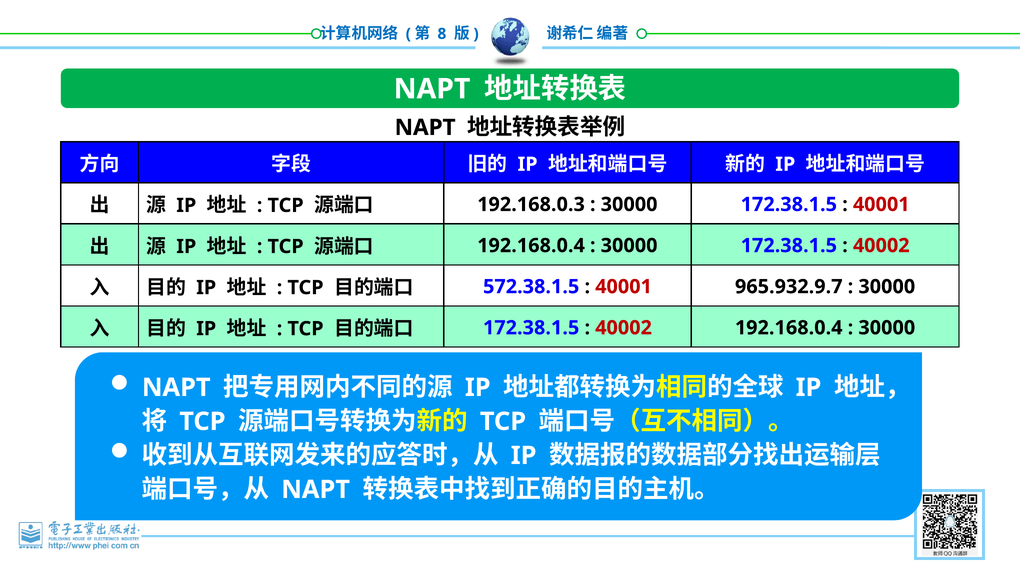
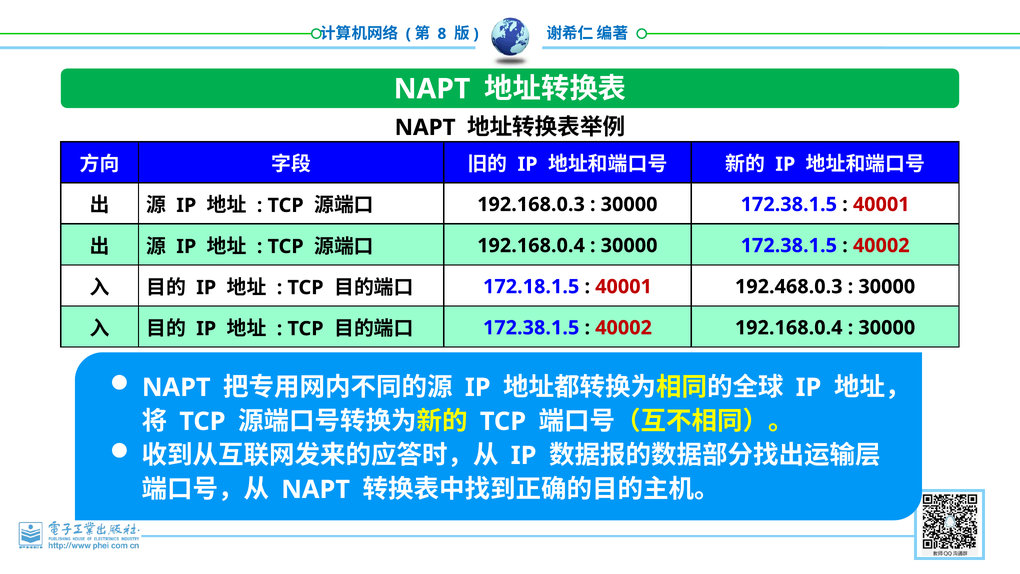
572.38.1.5: 572.38.1.5 -> 172.18.1.5
965.932.9.7: 965.932.9.7 -> 192.468.0.3
